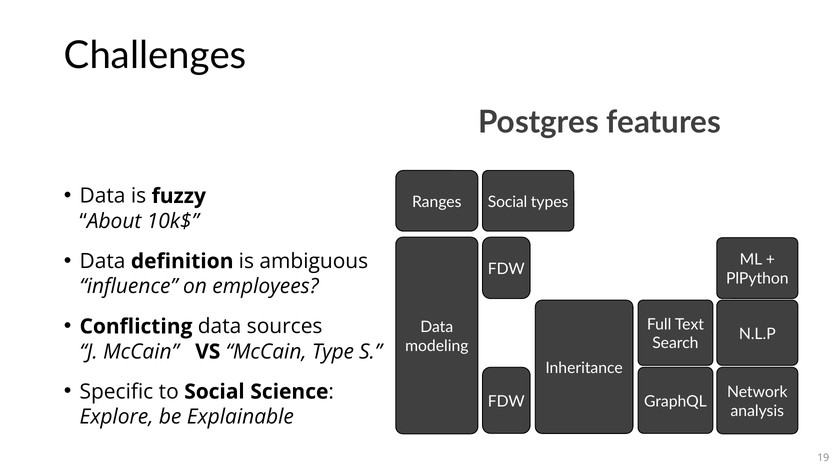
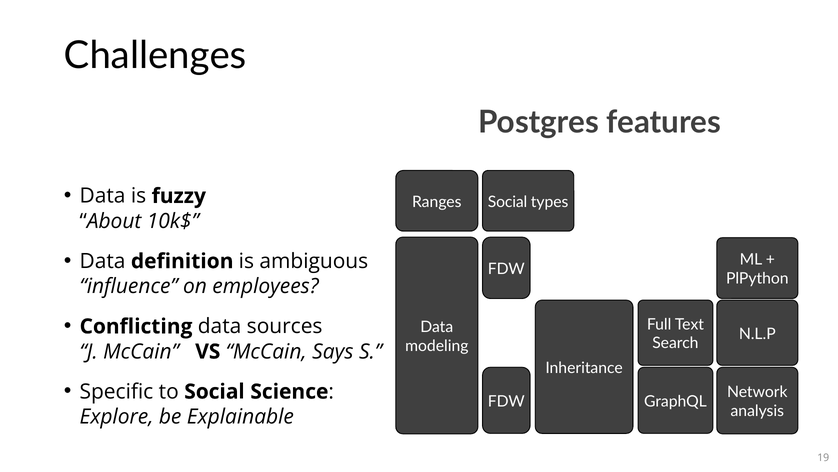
Type: Type -> Says
